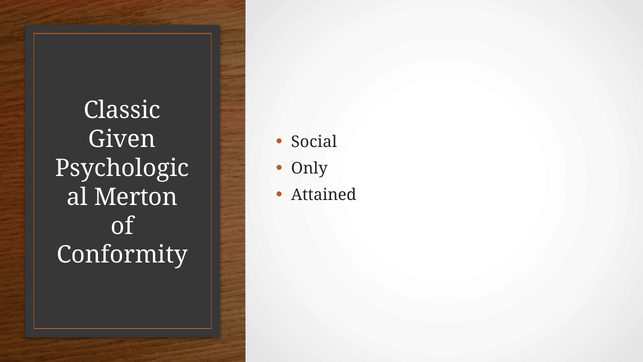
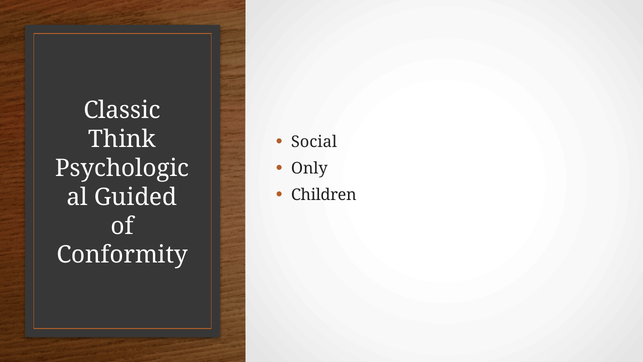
Given: Given -> Think
Attained: Attained -> Children
Merton: Merton -> Guided
